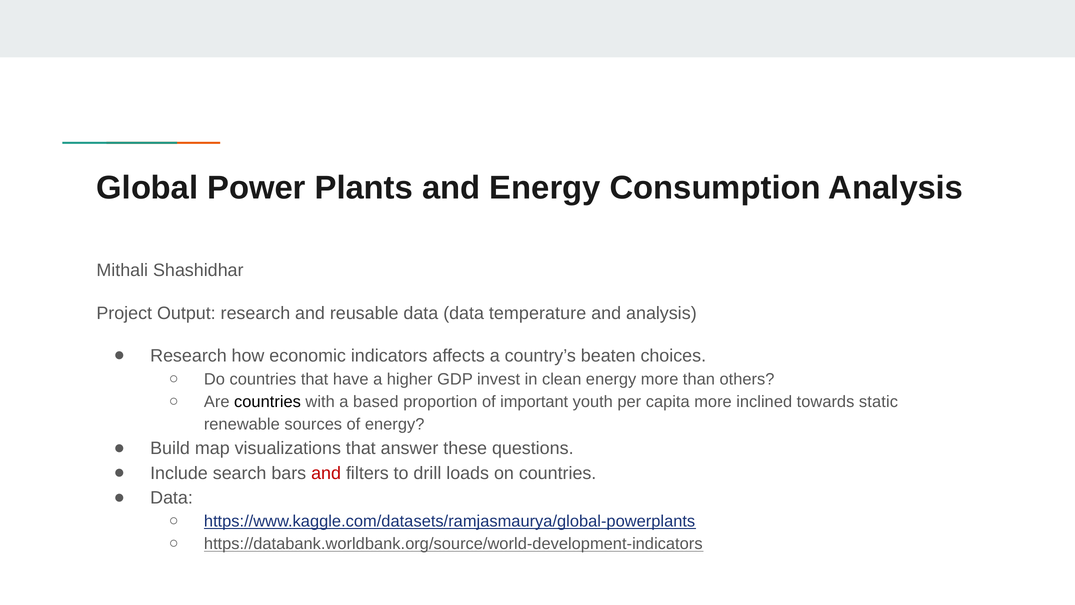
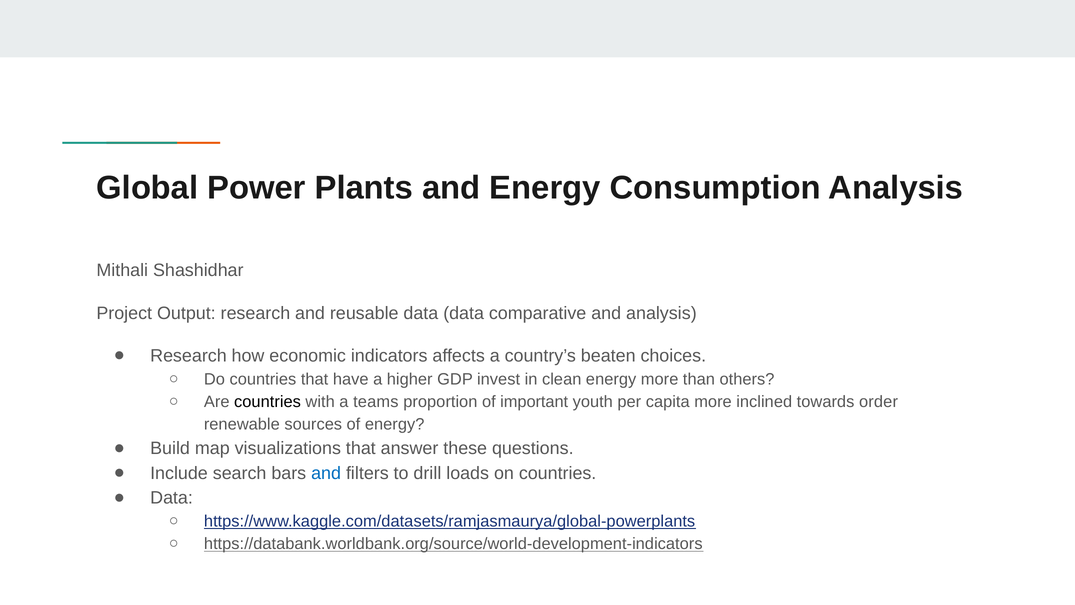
temperature: temperature -> comparative
based: based -> teams
static: static -> order
and at (326, 473) colour: red -> blue
